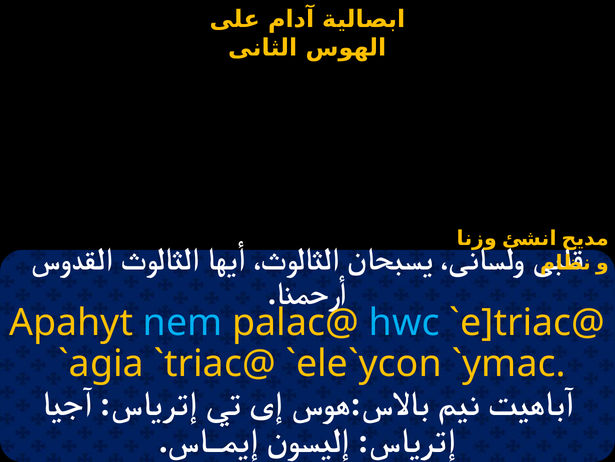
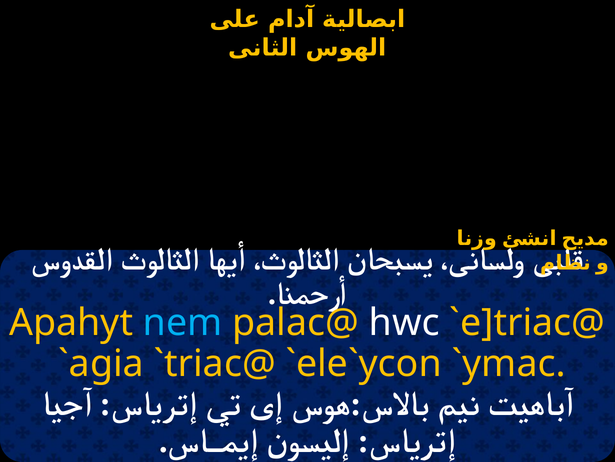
hwc colour: light blue -> white
